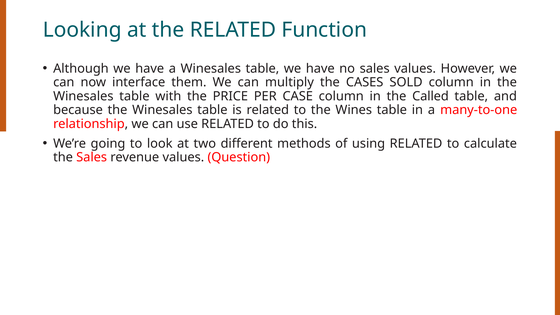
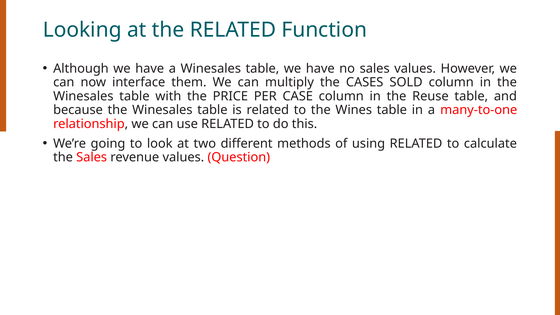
Called: Called -> Reuse
